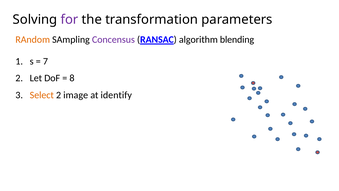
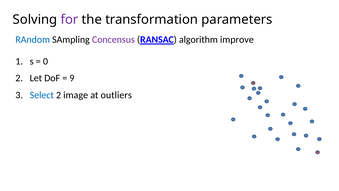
RAndom colour: orange -> blue
blending: blending -> improve
7: 7 -> 0
8: 8 -> 9
Select colour: orange -> blue
identify: identify -> outliers
